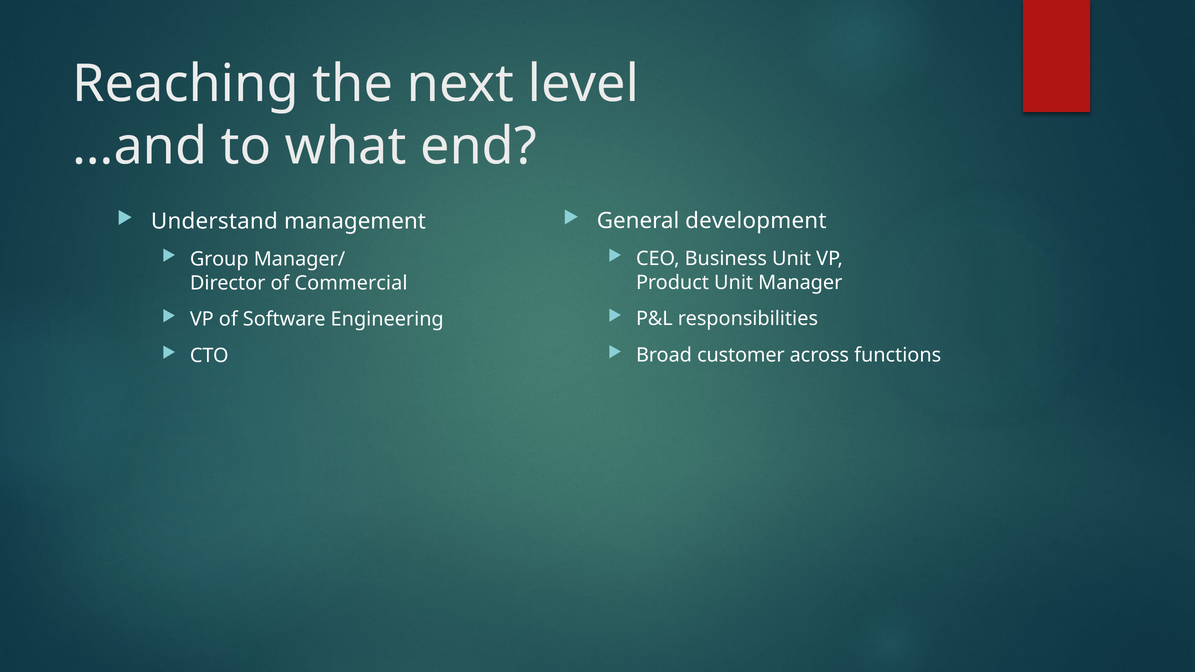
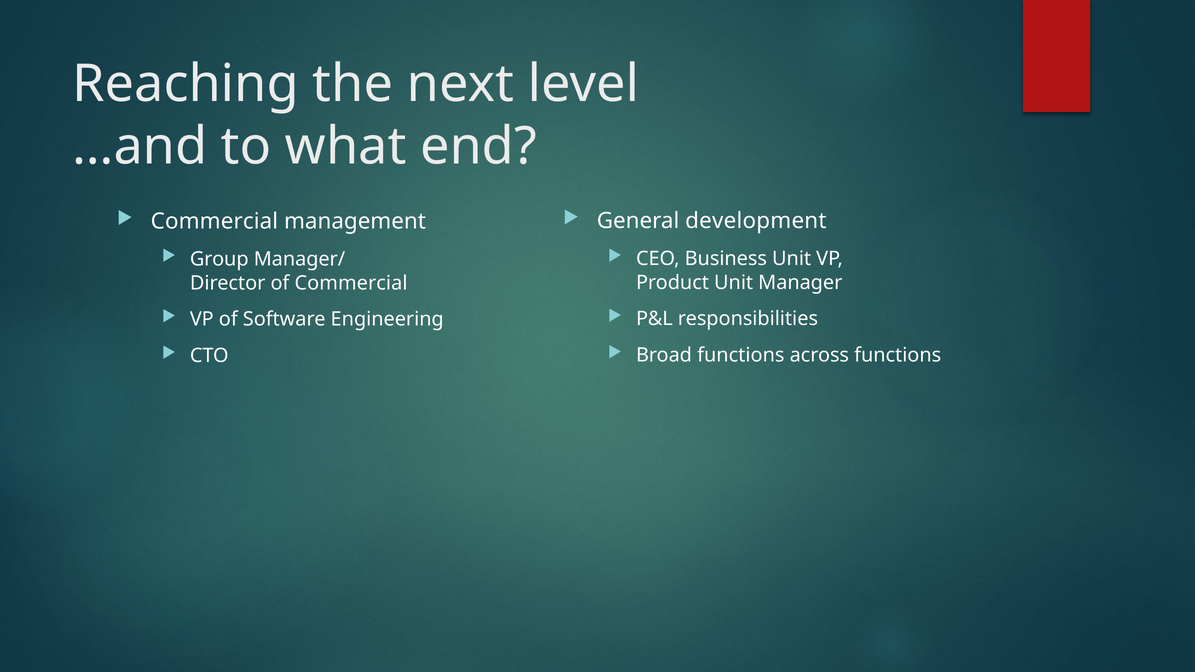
Understand at (214, 221): Understand -> Commercial
Broad customer: customer -> functions
